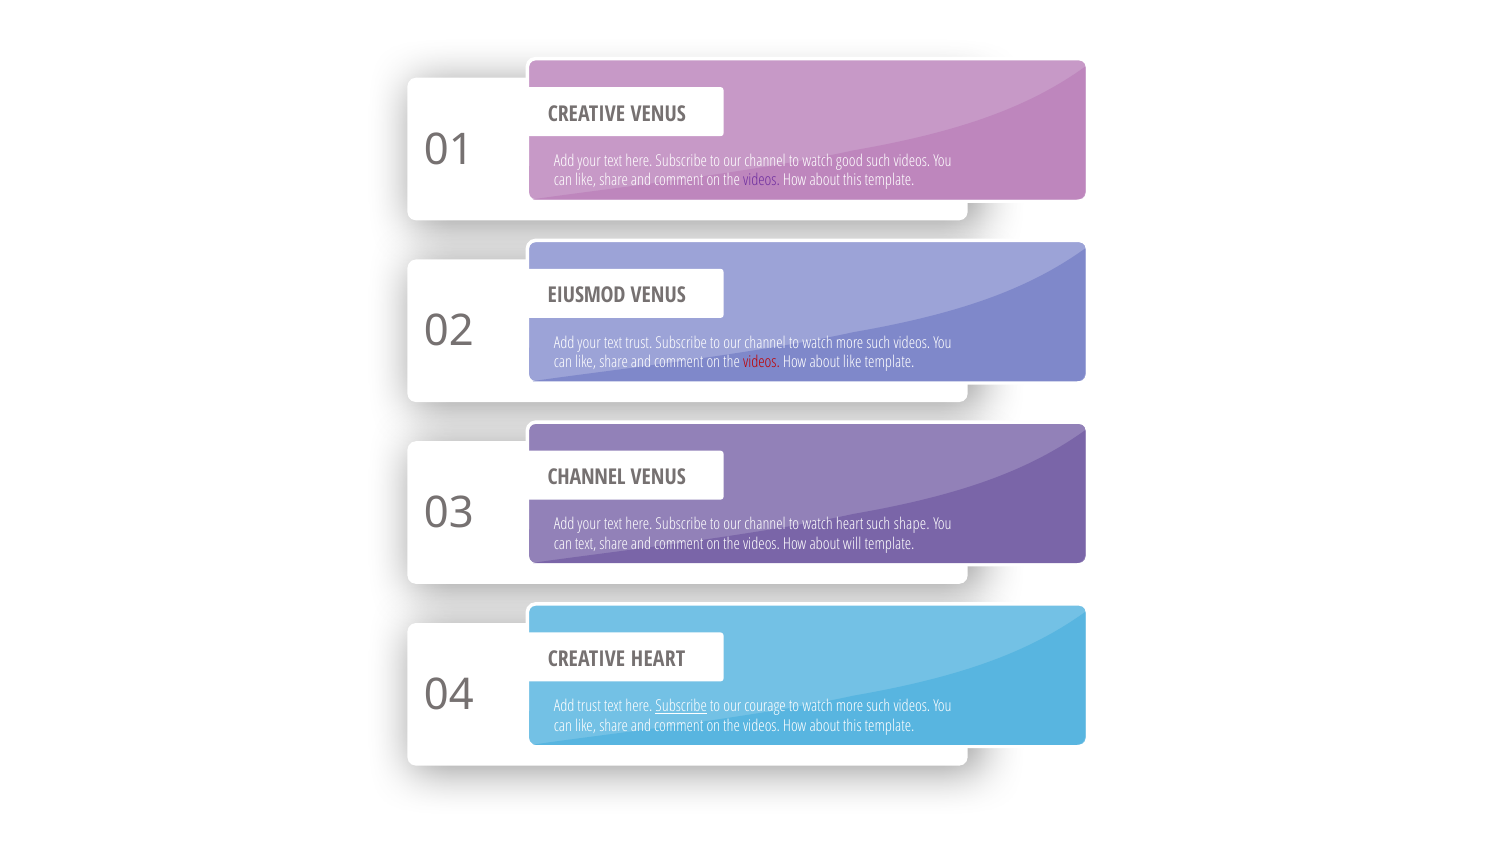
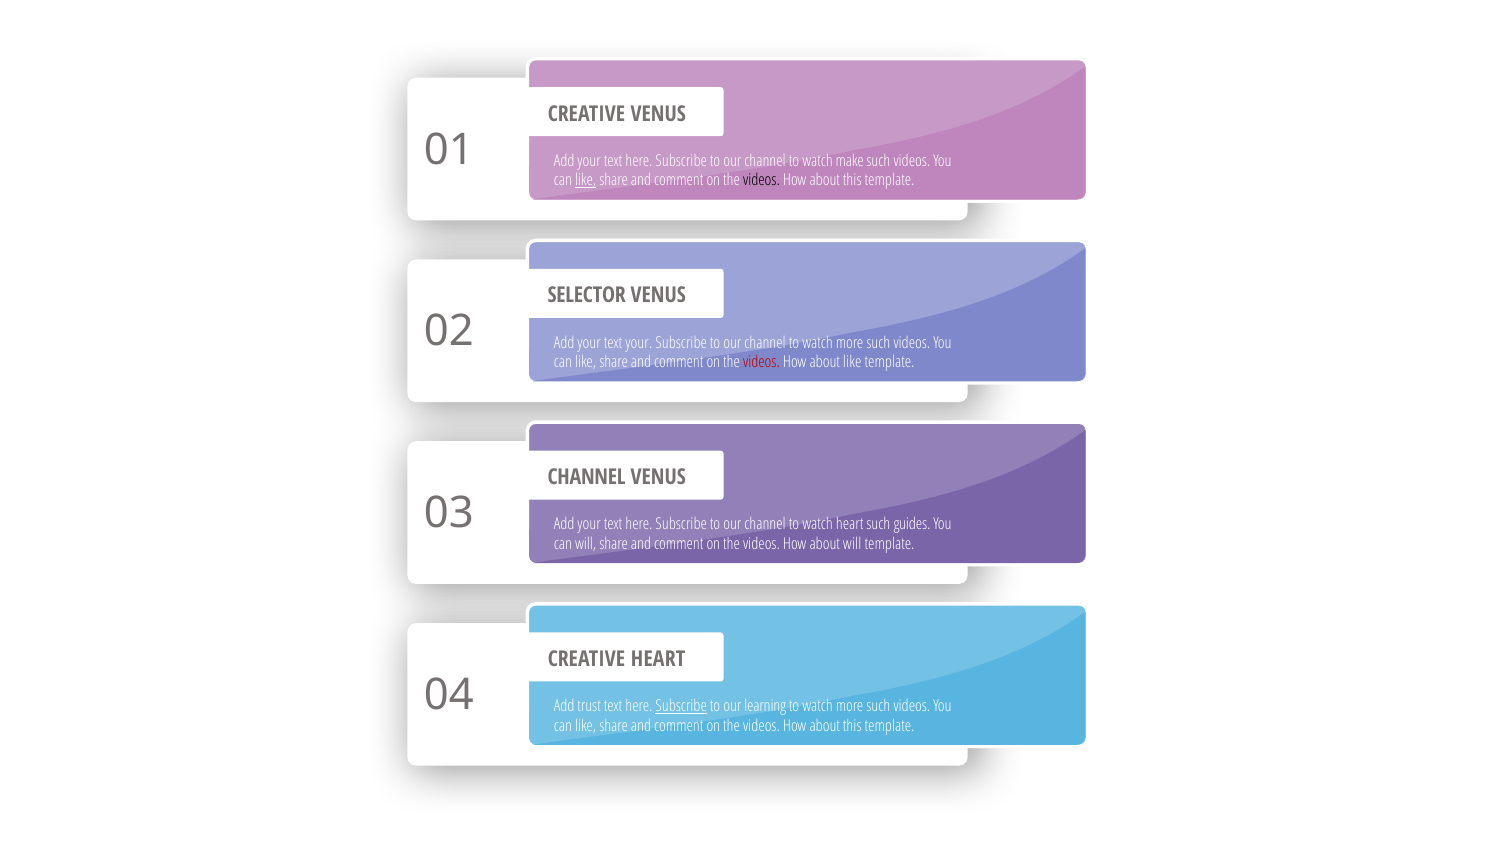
good: good -> make
like at (586, 180) underline: none -> present
videos at (762, 180) colour: purple -> black
EIUSMOD: EIUSMOD -> SELECTOR
text trust: trust -> your
shape: shape -> guides
can text: text -> will
courage: courage -> learning
